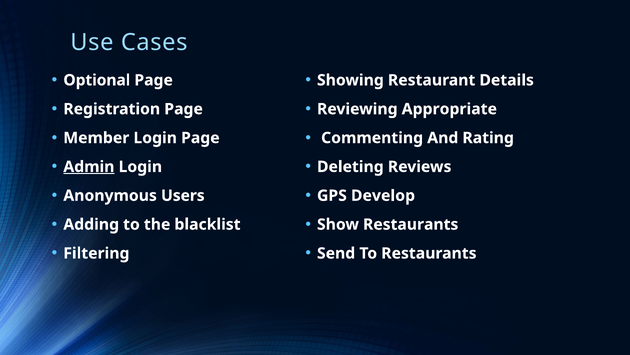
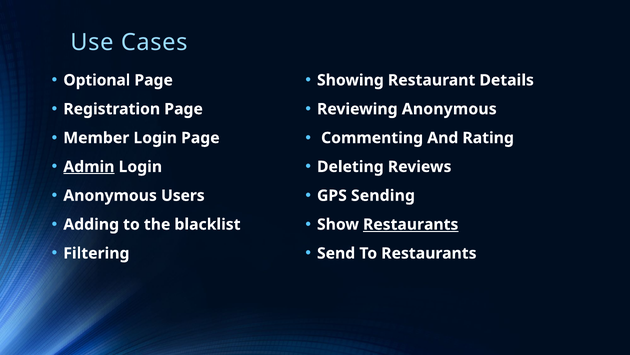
Reviewing Appropriate: Appropriate -> Anonymous
Develop: Develop -> Sending
Restaurants at (411, 224) underline: none -> present
